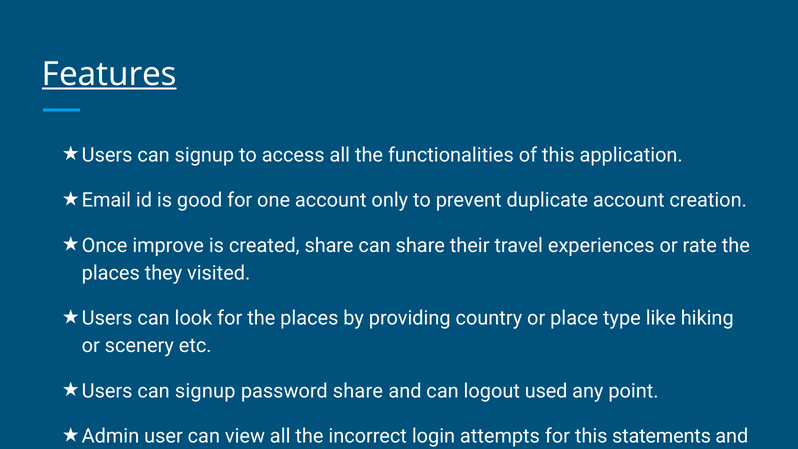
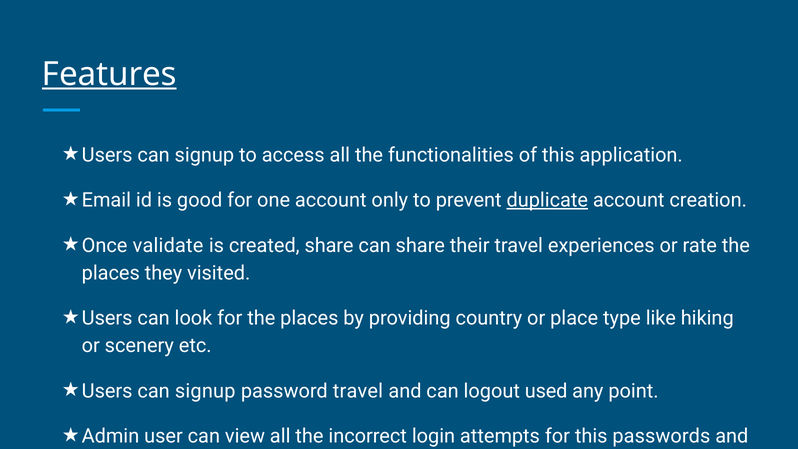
duplicate underline: none -> present
improve: improve -> validate
password share: share -> travel
statements: statements -> passwords
